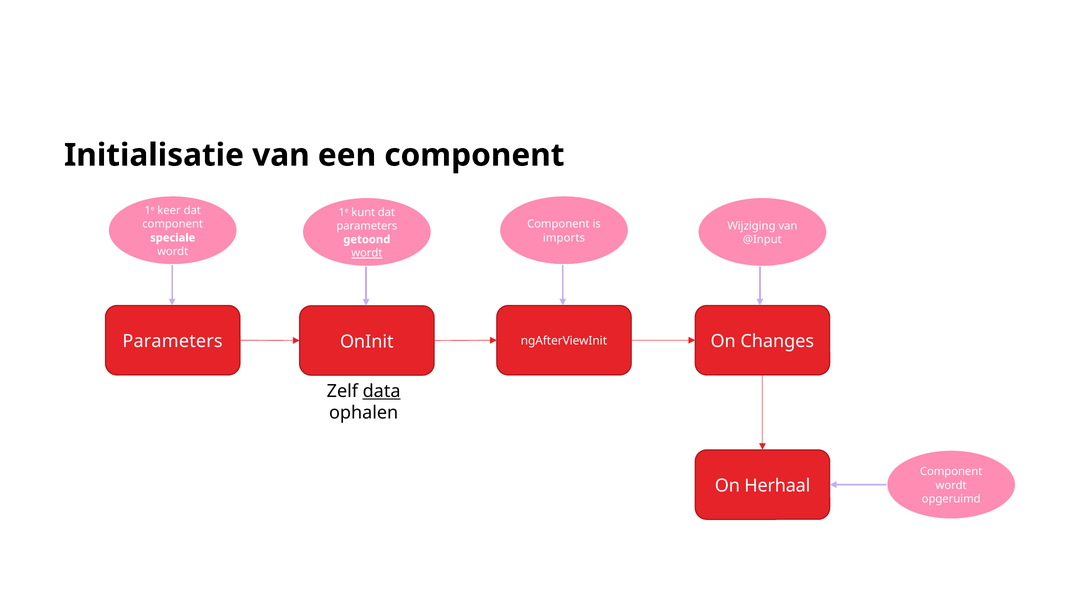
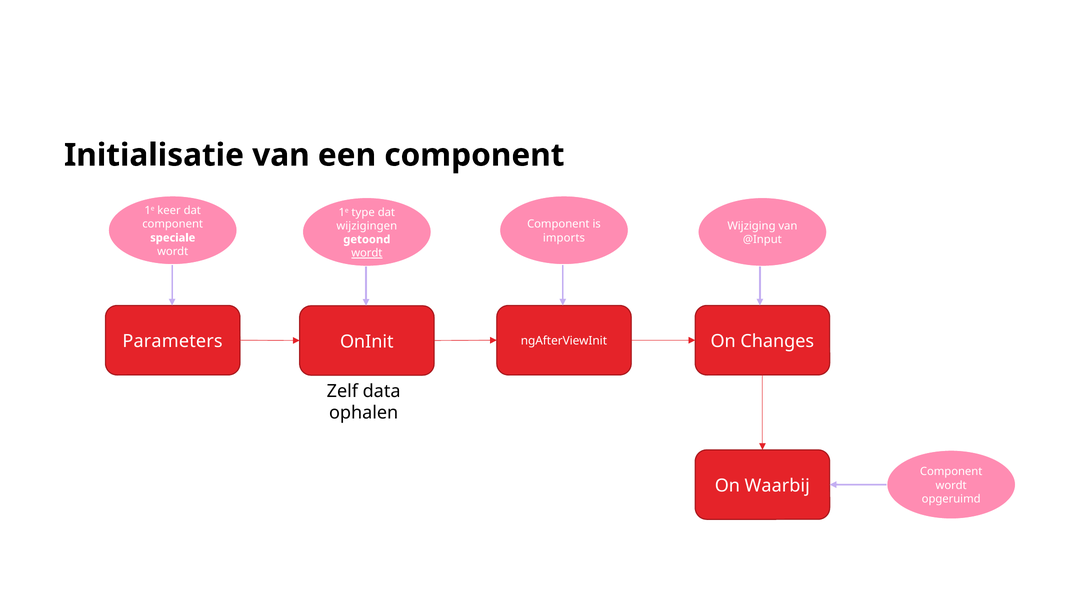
kunt: kunt -> type
parameters at (367, 226): parameters -> wijzigingen
data underline: present -> none
Herhaal: Herhaal -> Waarbij
